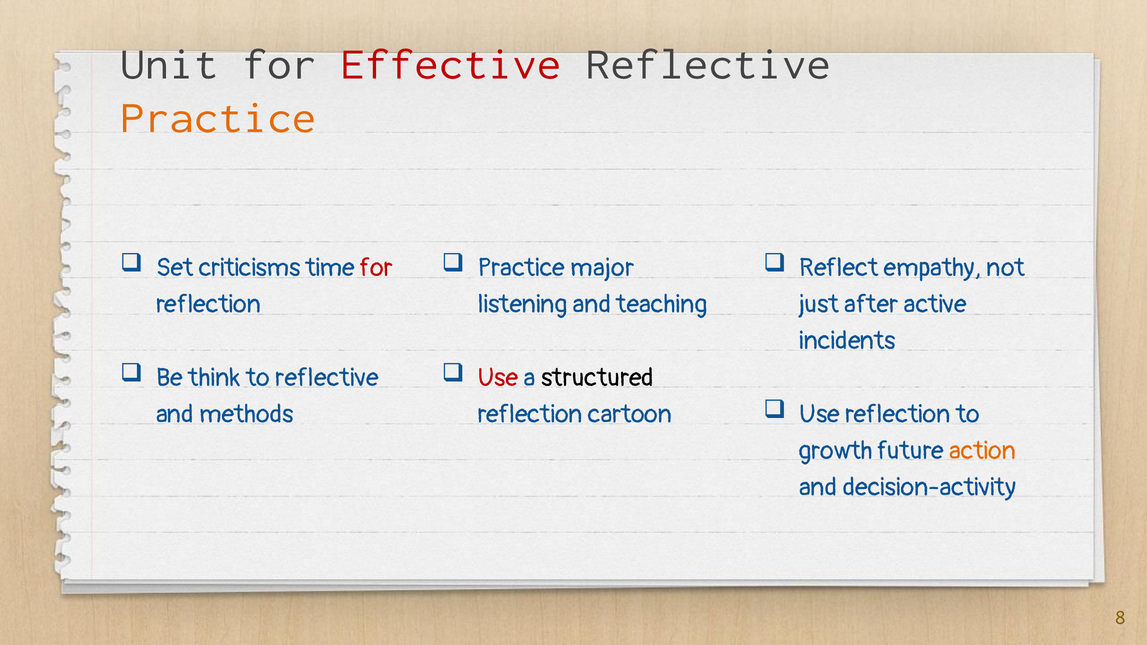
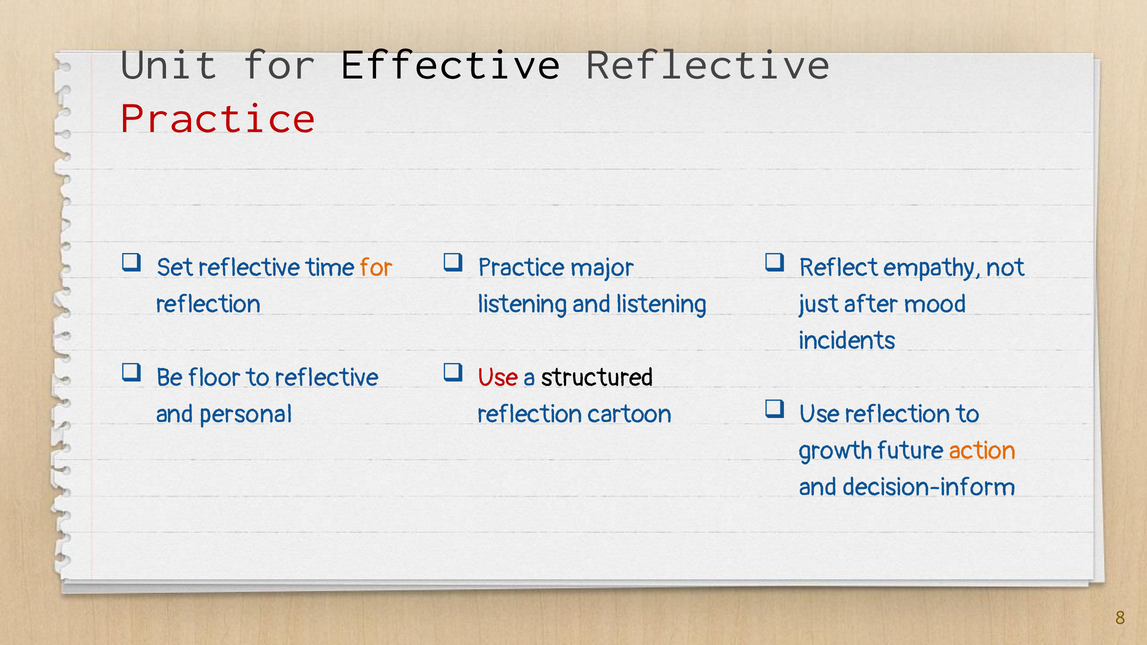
Effective colour: red -> black
Practice at (218, 117) colour: orange -> red
Set criticisms: criticisms -> reflective
for at (376, 268) colour: red -> orange
and teaching: teaching -> listening
active: active -> mood
think: think -> floor
methods: methods -> personal
decision-activity: decision-activity -> decision-inform
